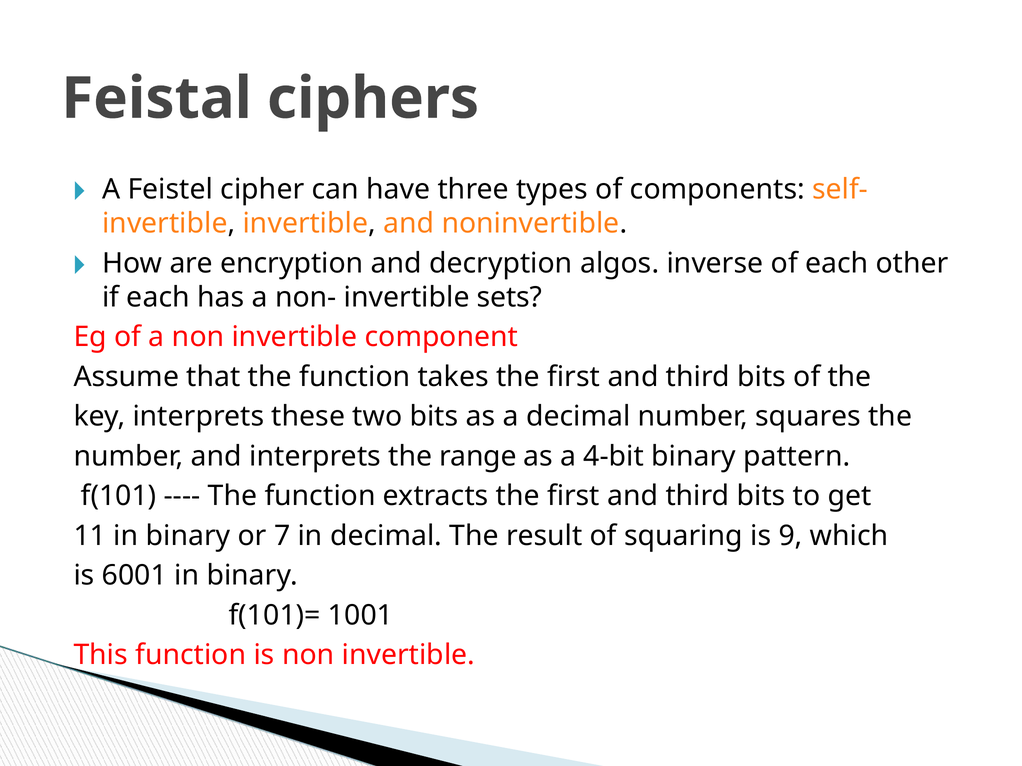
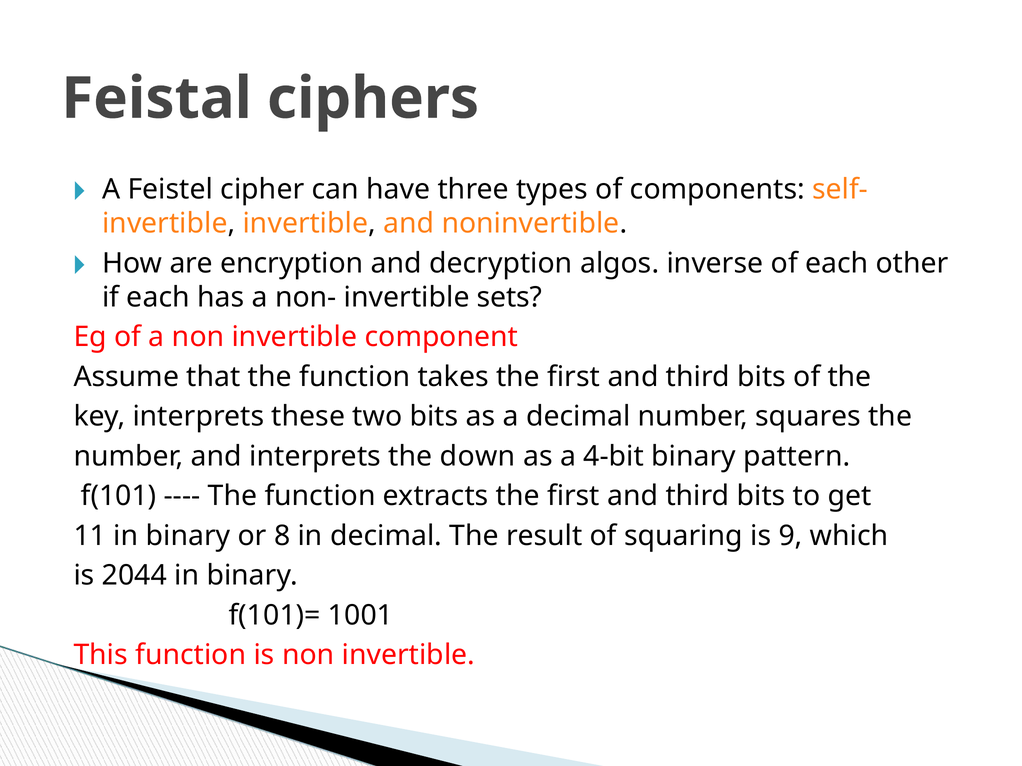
range: range -> down
7: 7 -> 8
6001: 6001 -> 2044
